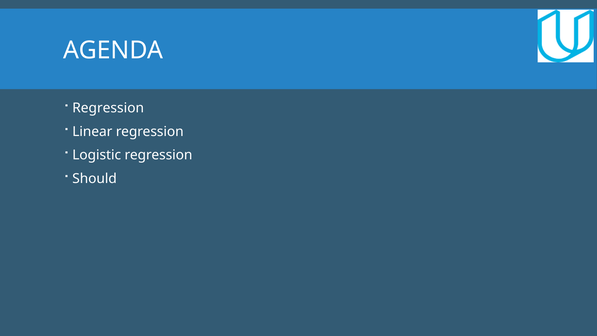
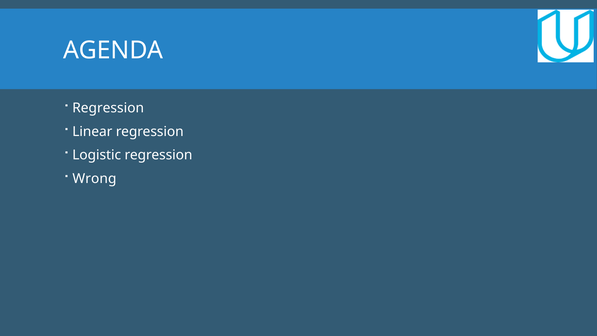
Should: Should -> Wrong
